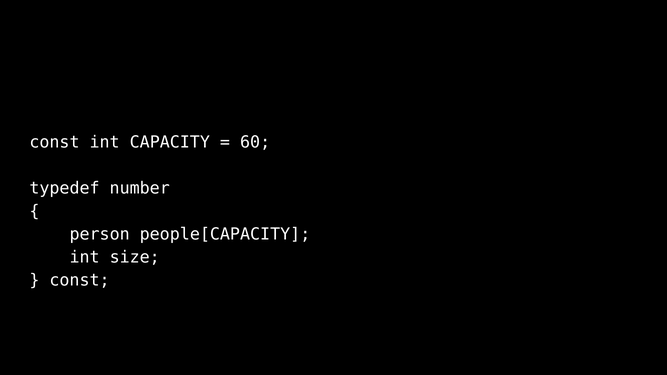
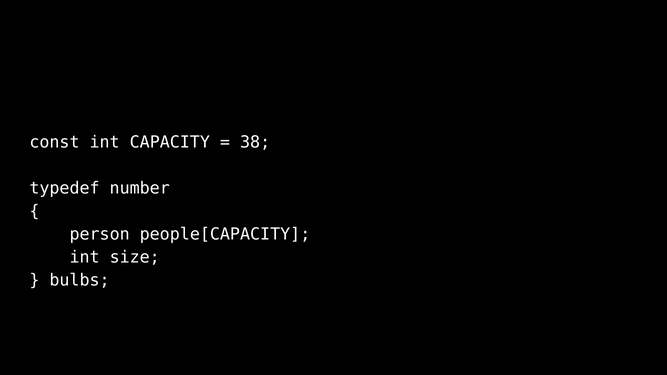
60: 60 -> 38
const at (80, 280): const -> bulbs
